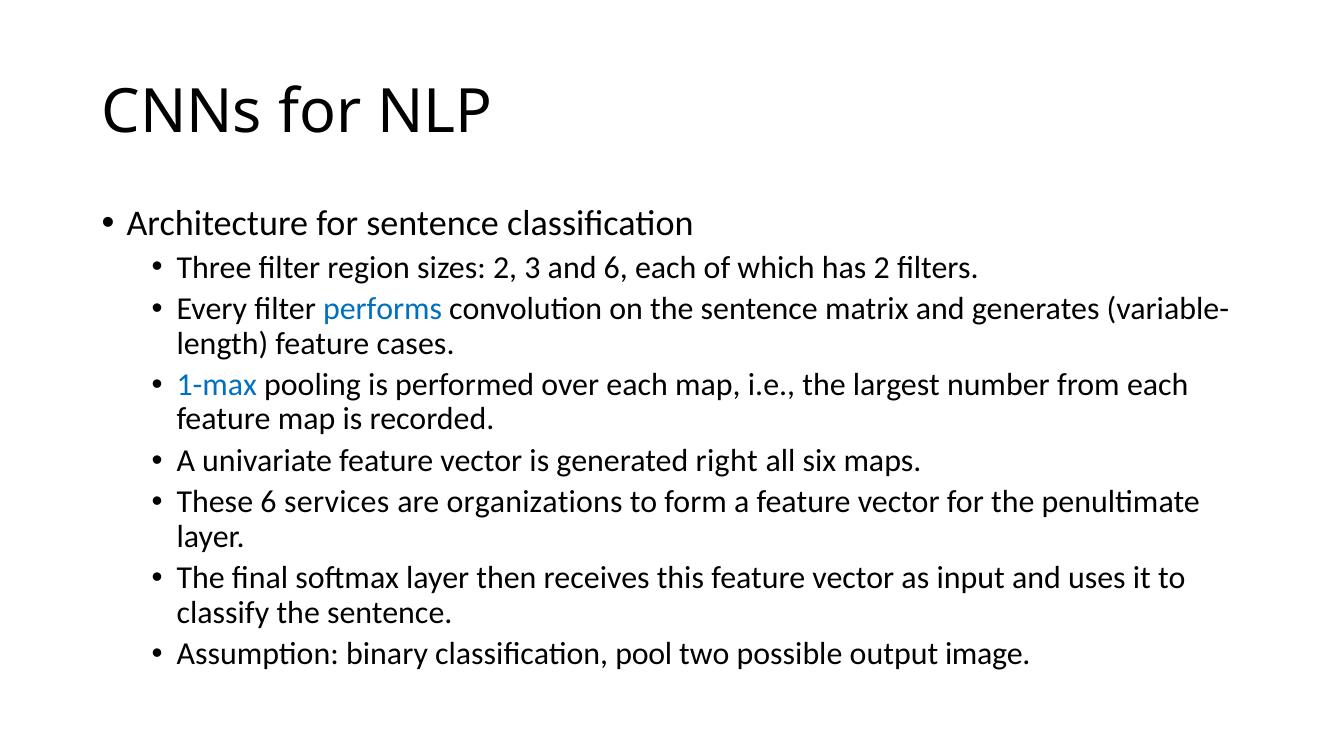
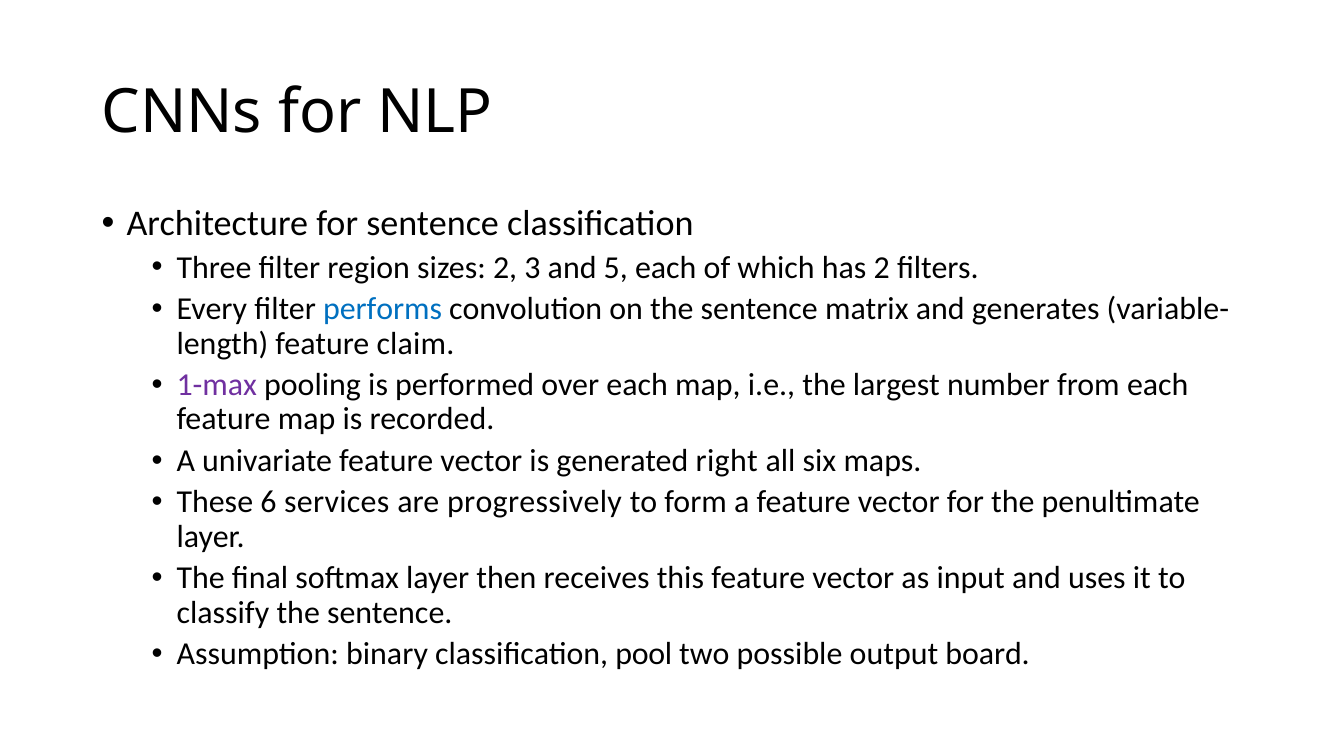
and 6: 6 -> 5
cases: cases -> claim
1-max colour: blue -> purple
organizations: organizations -> progressively
image: image -> board
